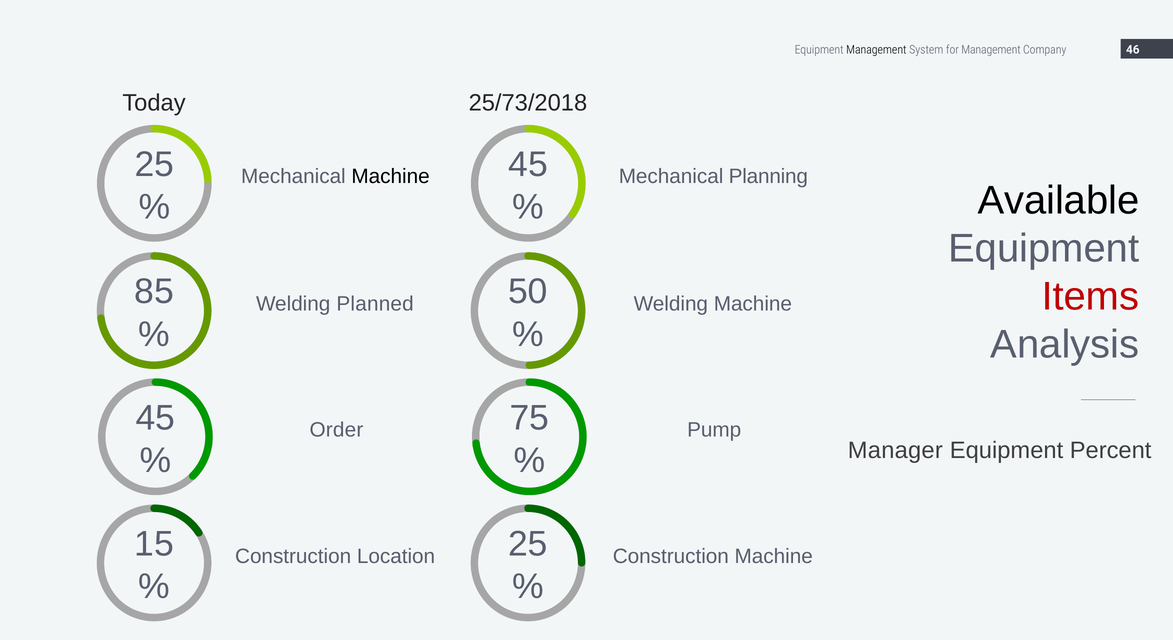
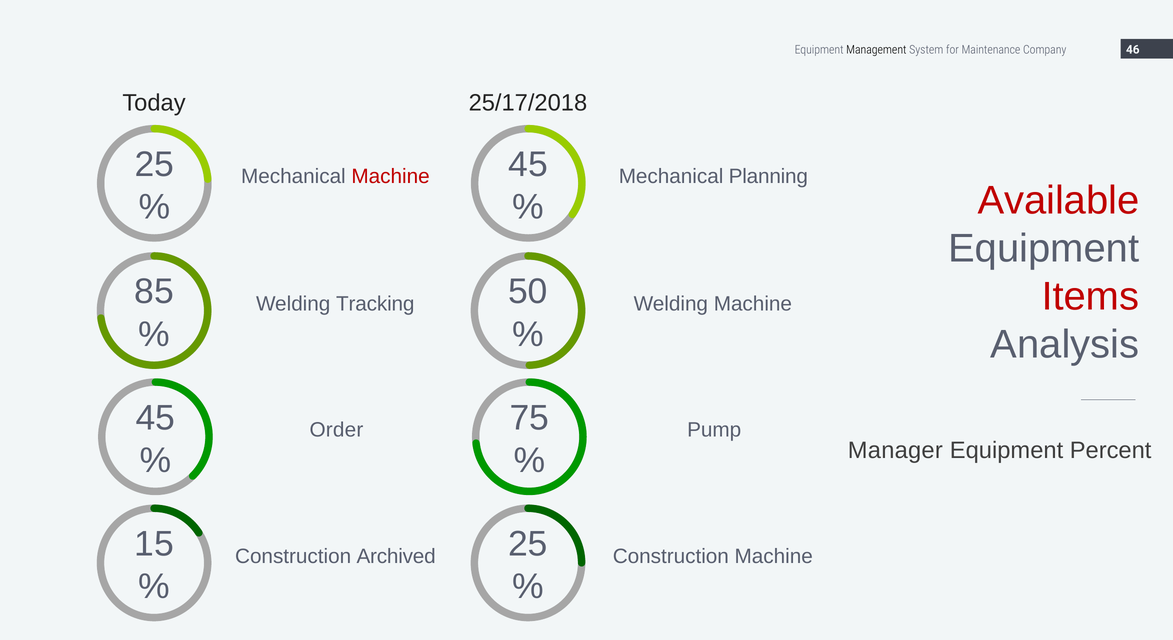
for Management: Management -> Maintenance
25/73/2018: 25/73/2018 -> 25/17/2018
Machine at (391, 177) colour: black -> red
Available colour: black -> red
Planned: Planned -> Tracking
Location: Location -> Archived
